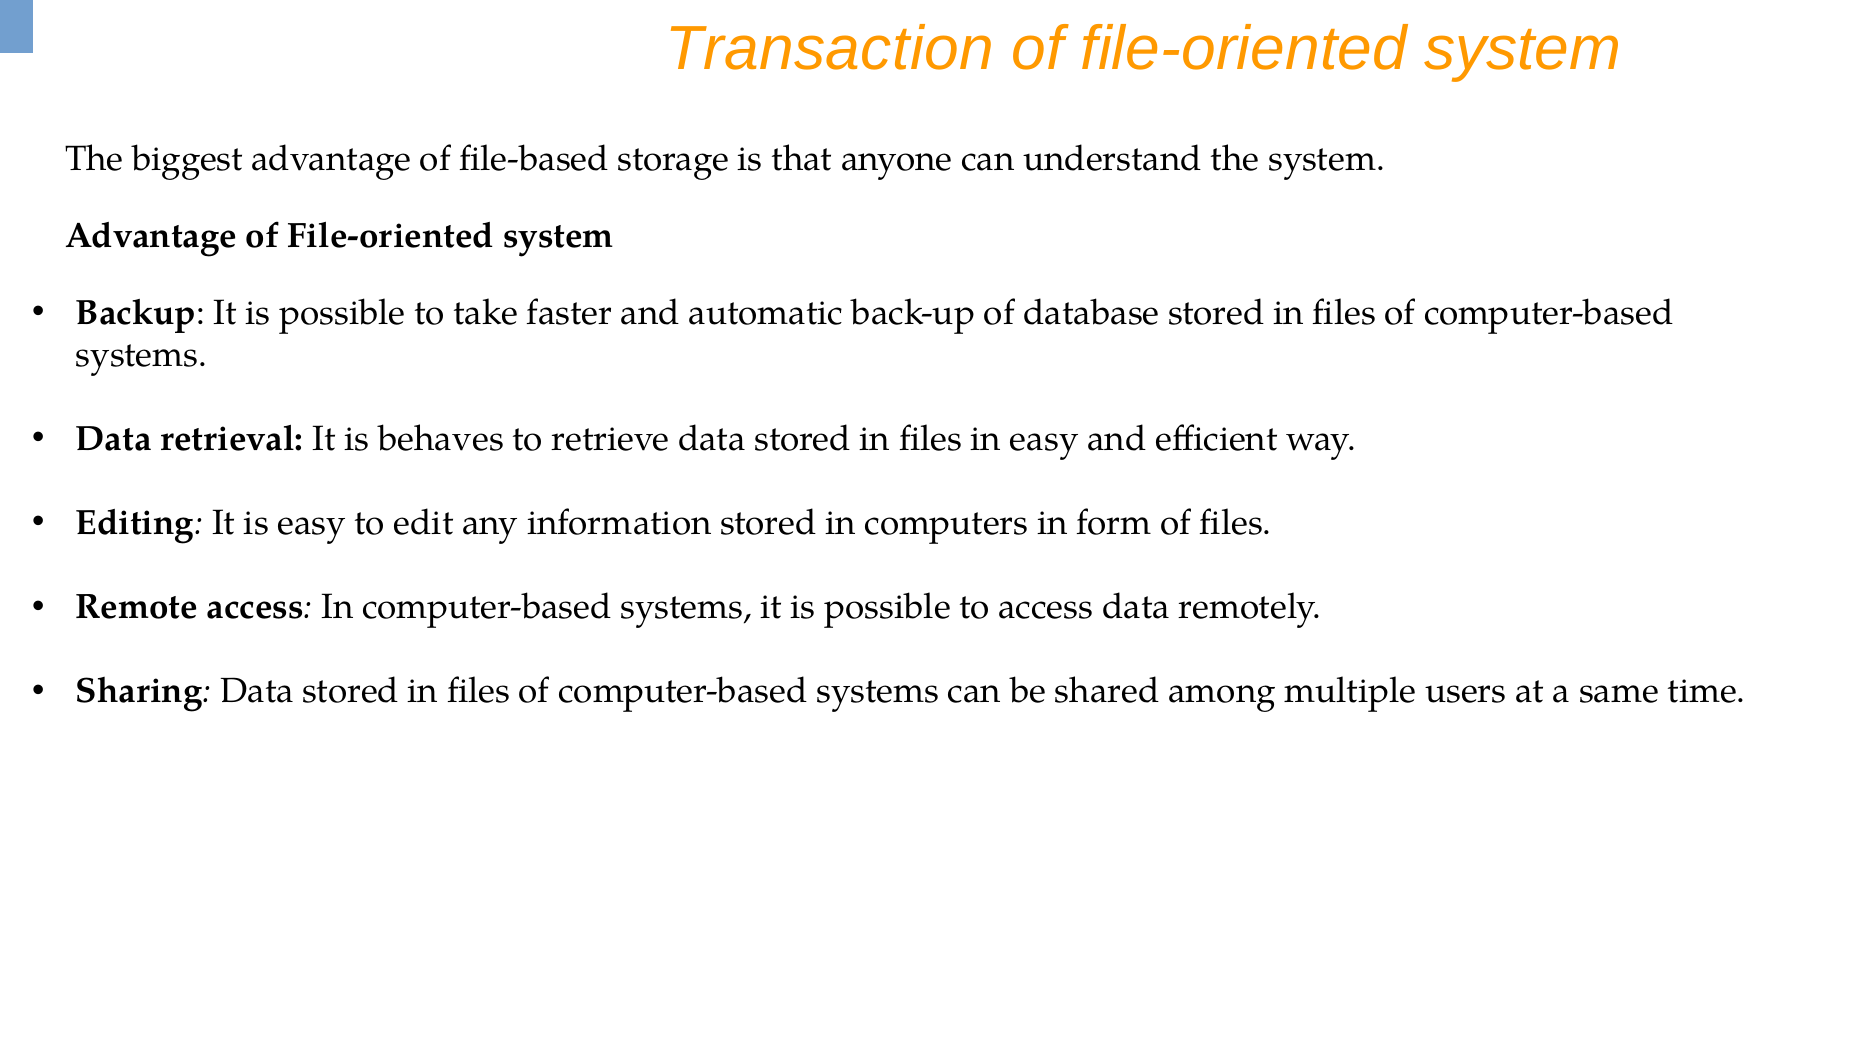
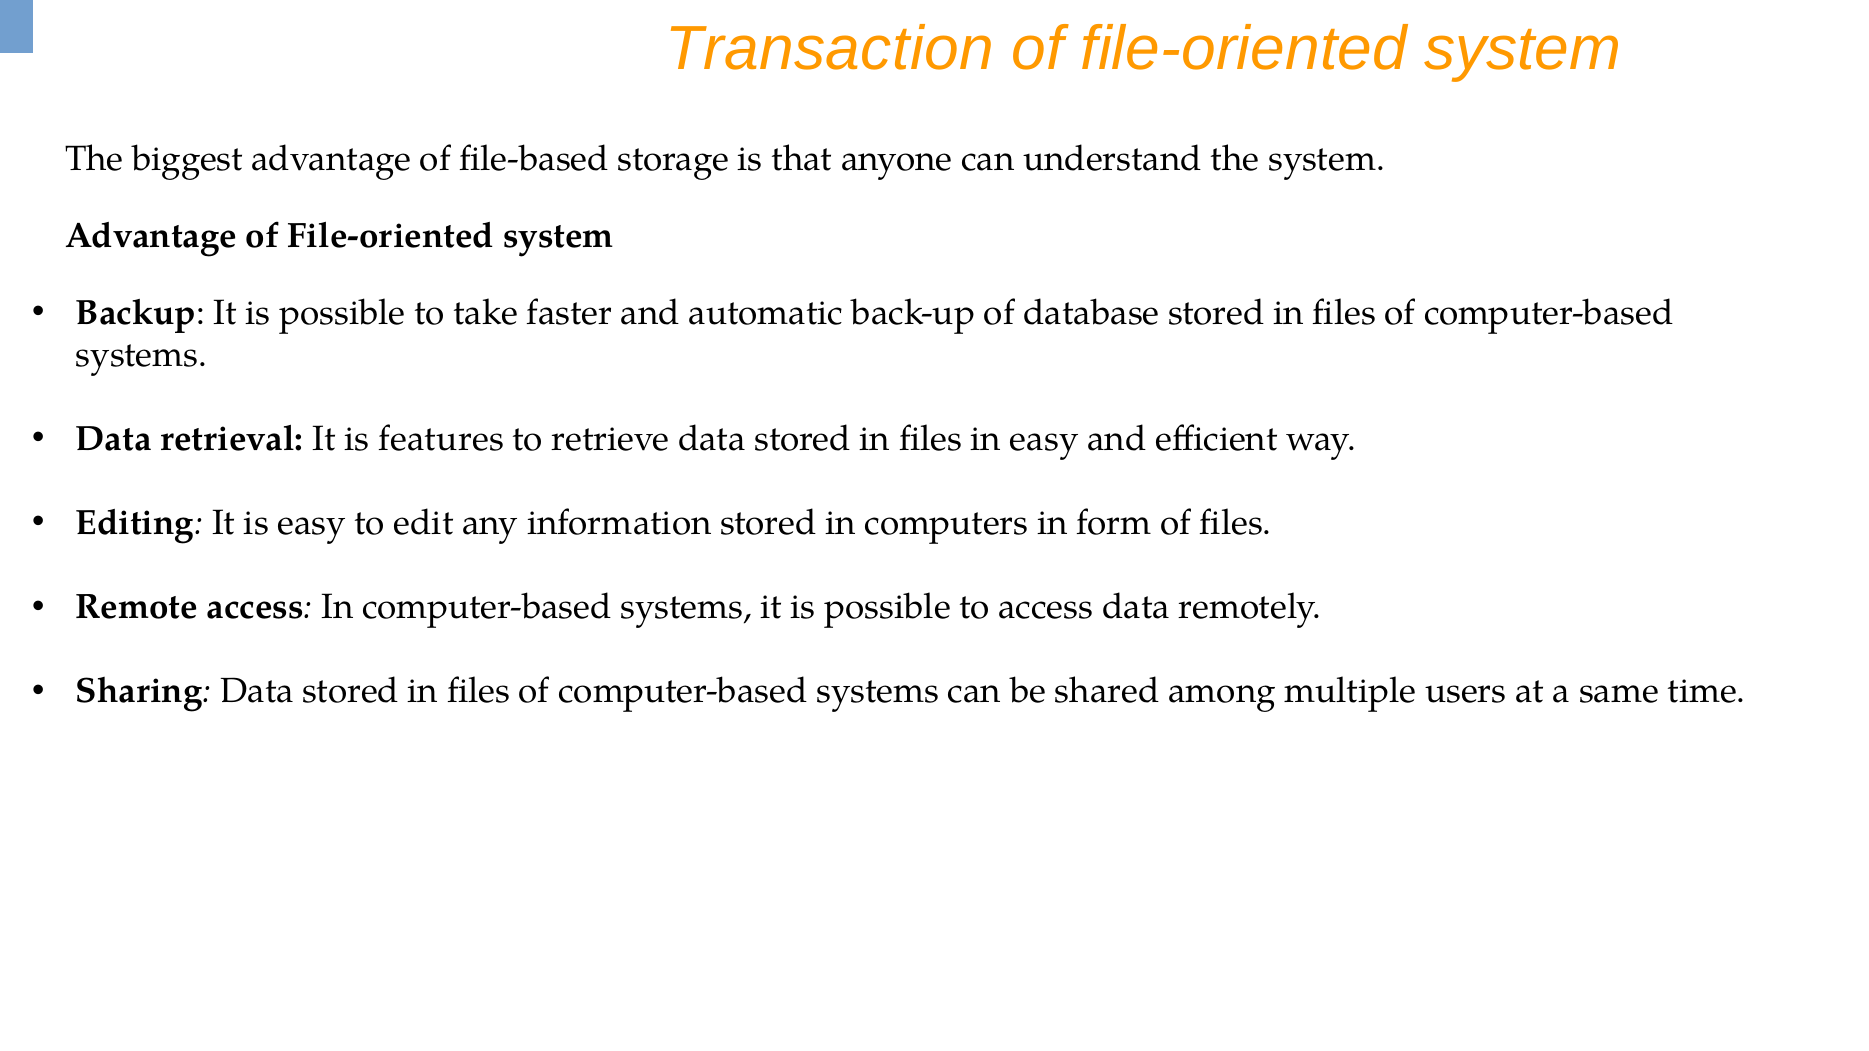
behaves: behaves -> features
